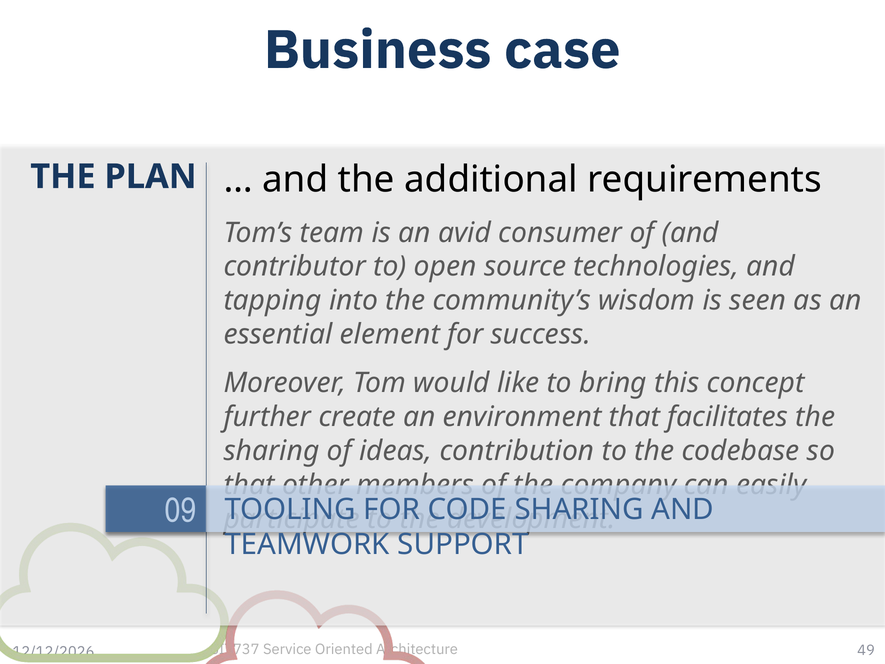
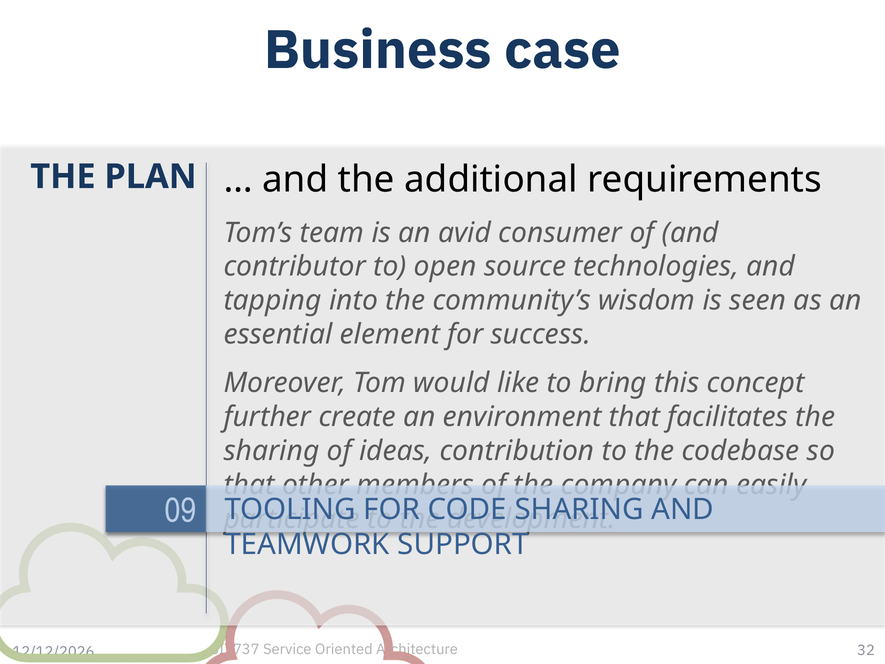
49: 49 -> 32
